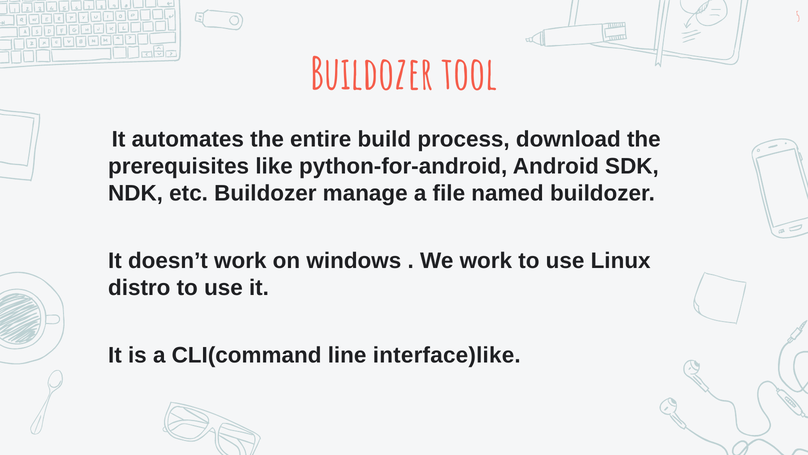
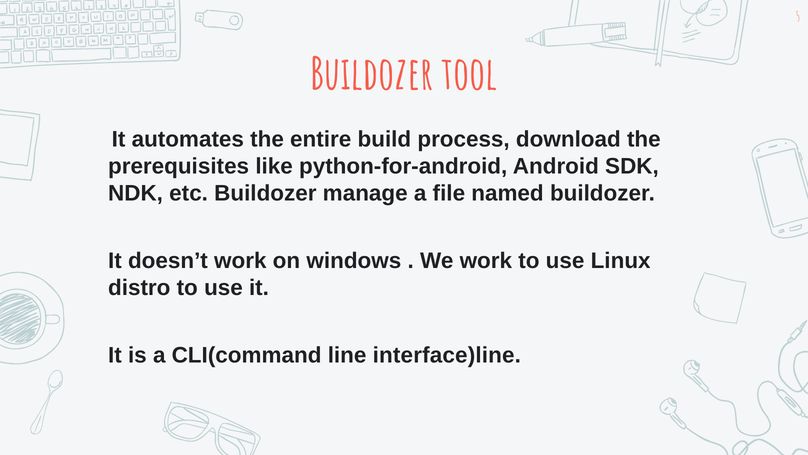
interface)like: interface)like -> interface)line
